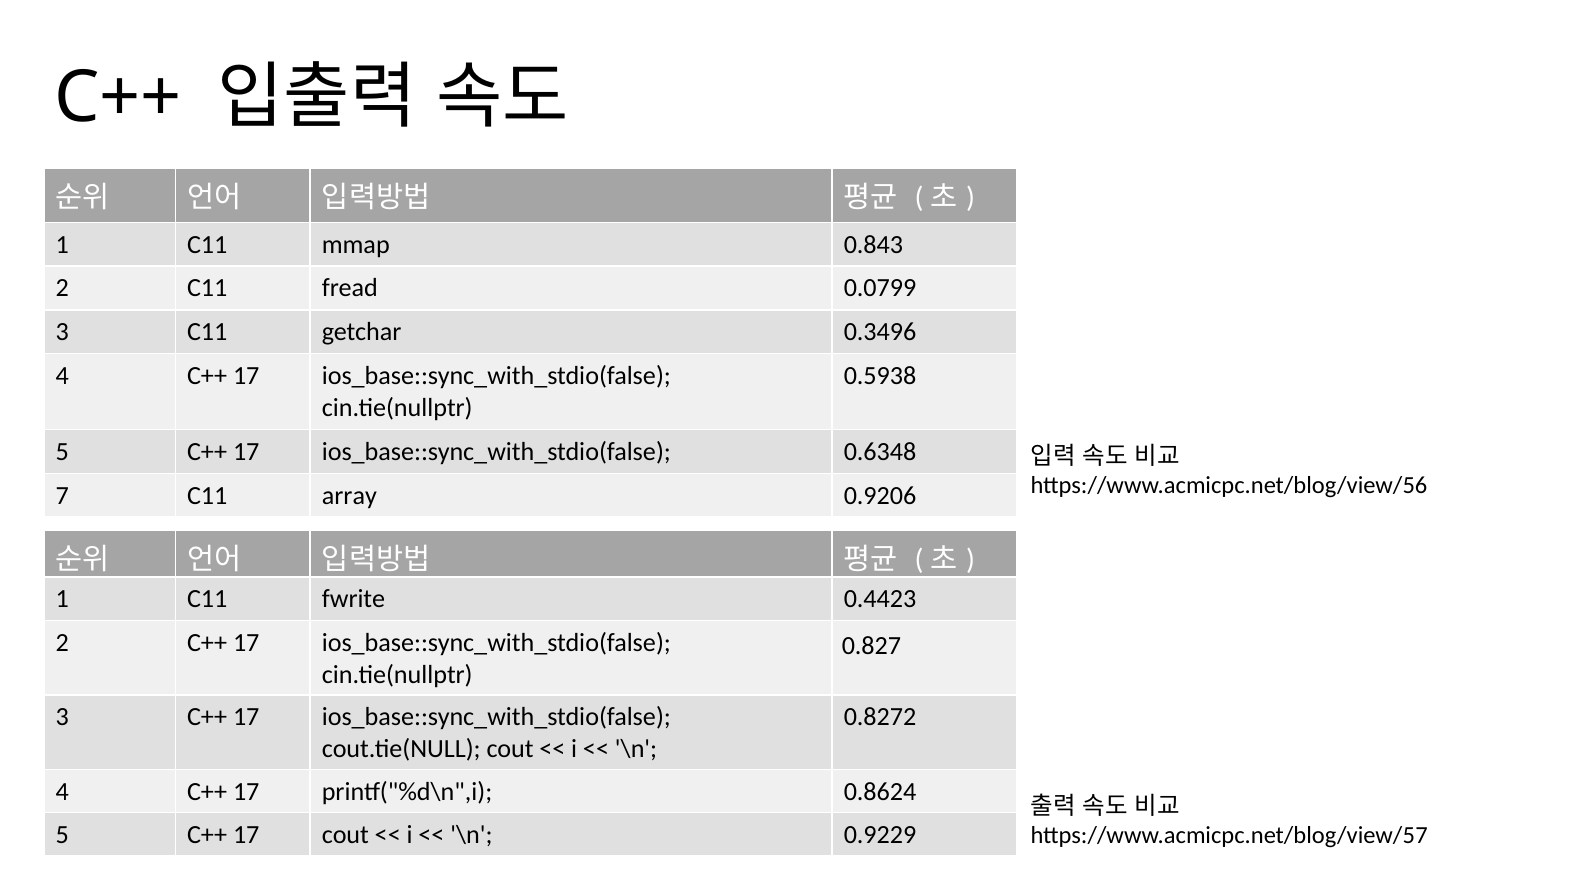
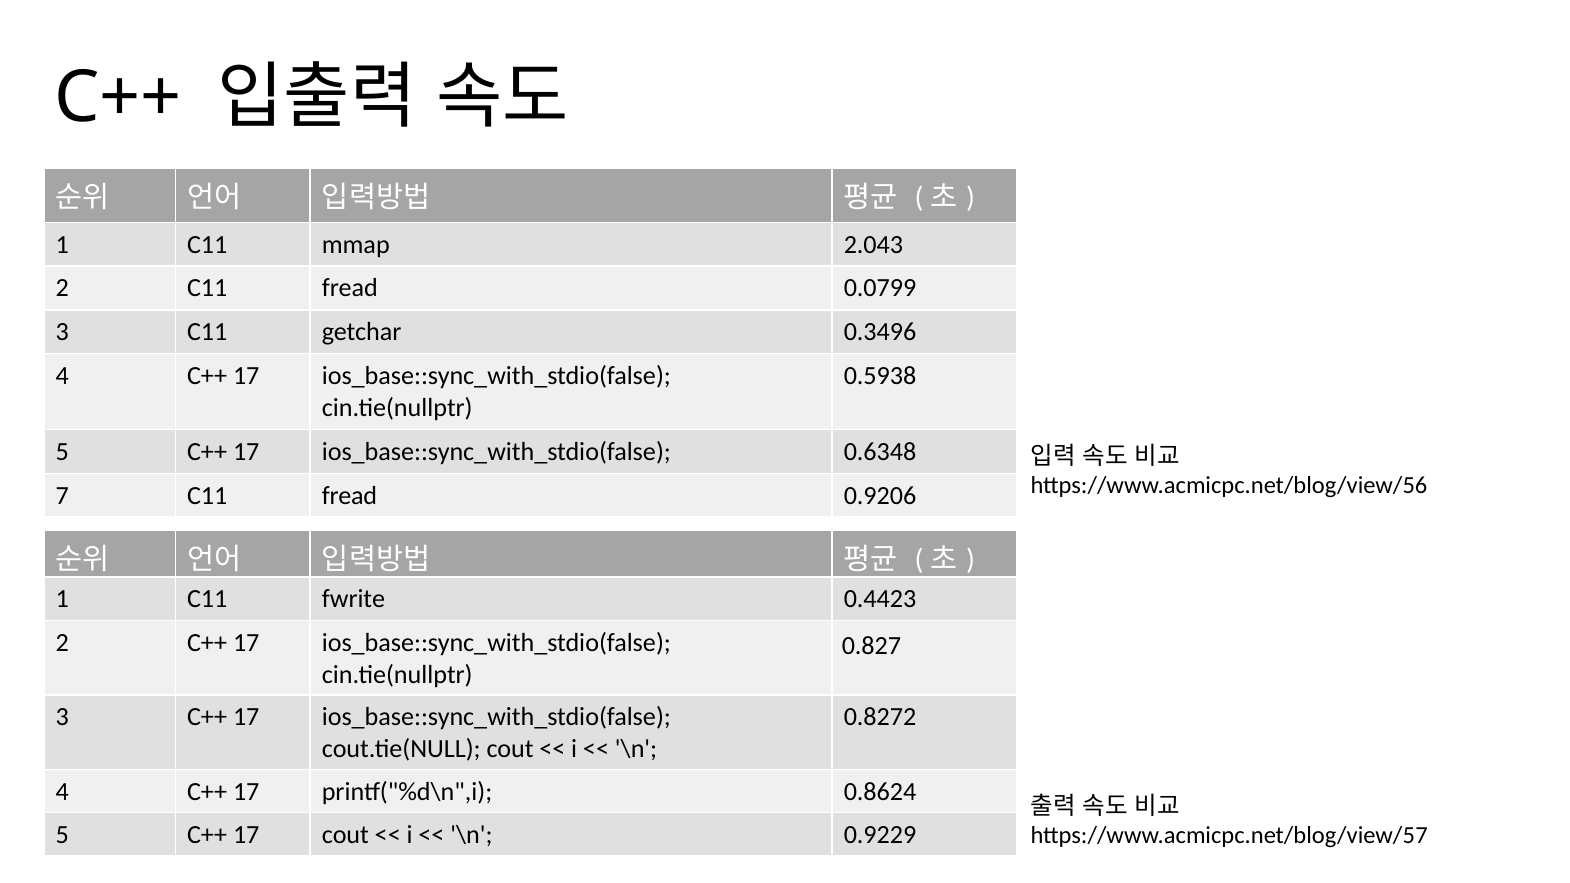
0.843: 0.843 -> 2.043
7 C11 array: array -> fread
